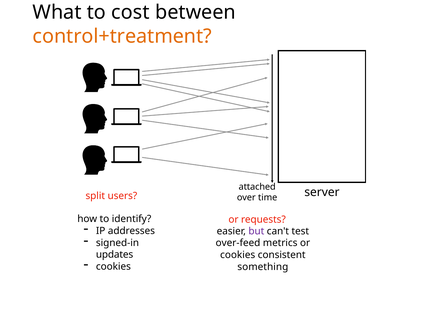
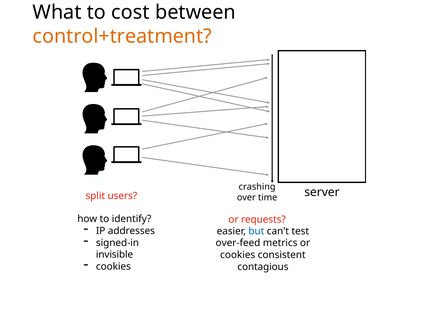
attached: attached -> crashing
but colour: purple -> blue
updates: updates -> invisible
something: something -> contagious
